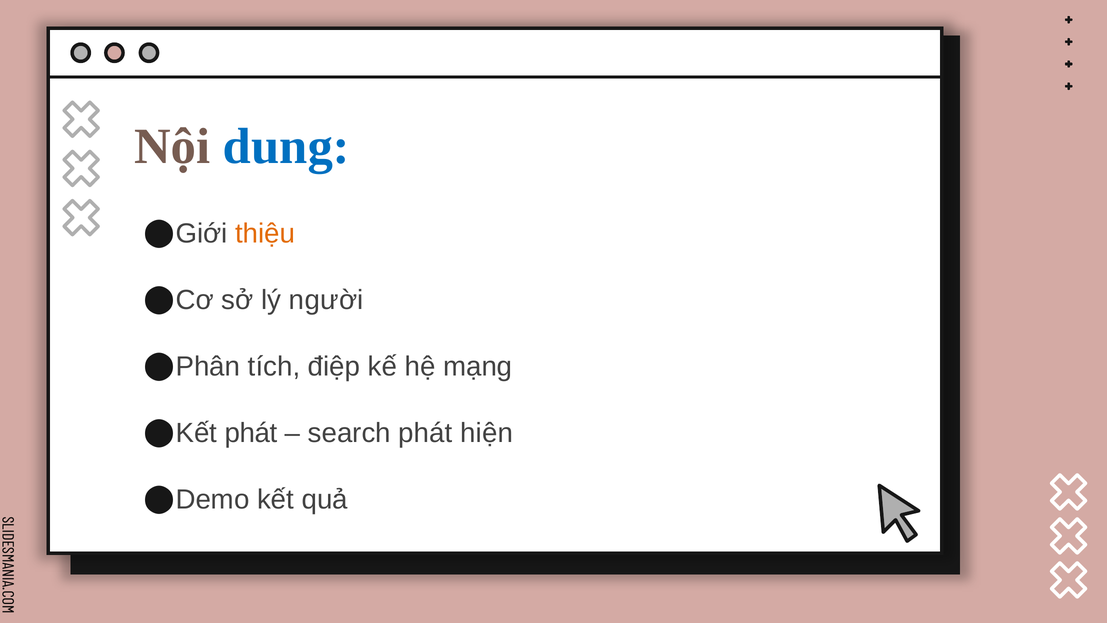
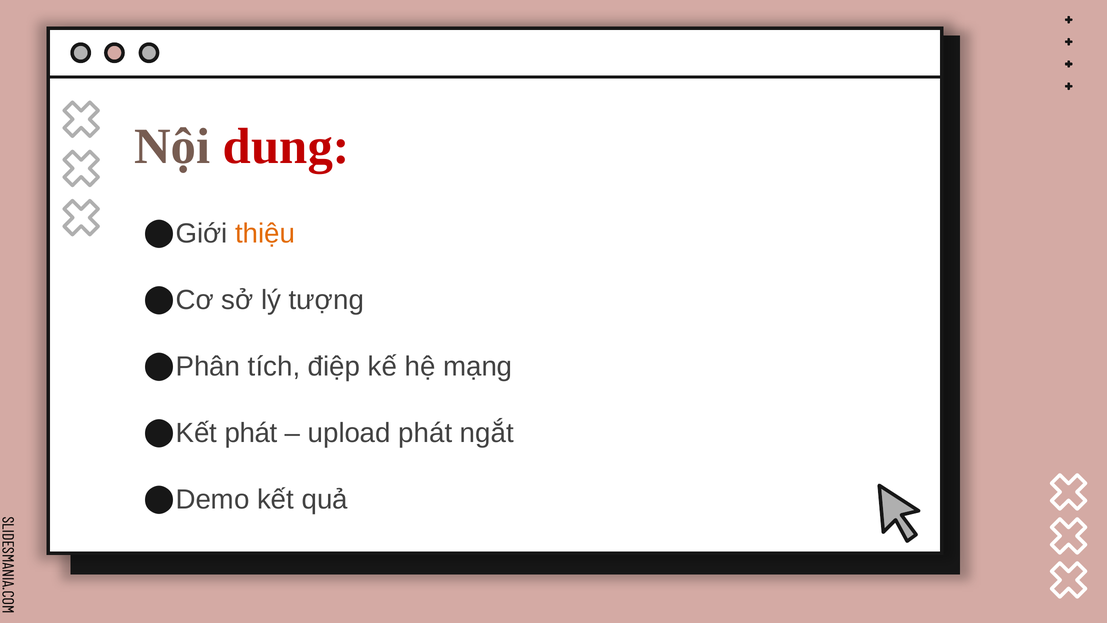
dung colour: blue -> red
người: người -> tượng
search: search -> upload
hiện: hiện -> ngắt
